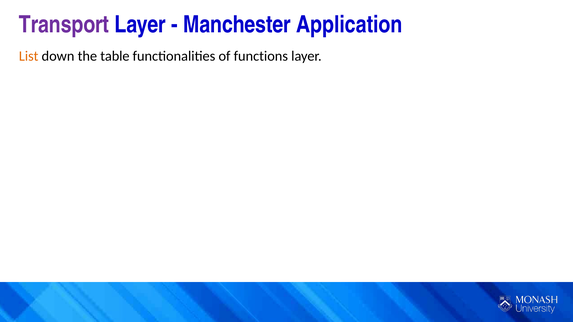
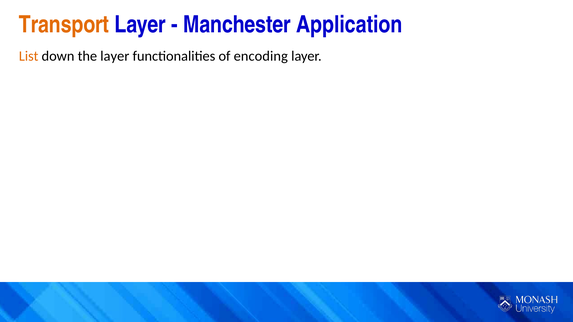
Transport colour: purple -> orange
the table: table -> layer
functions: functions -> encoding
